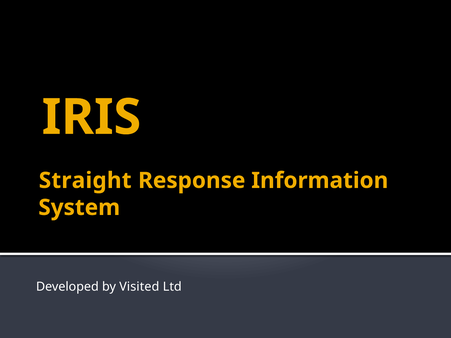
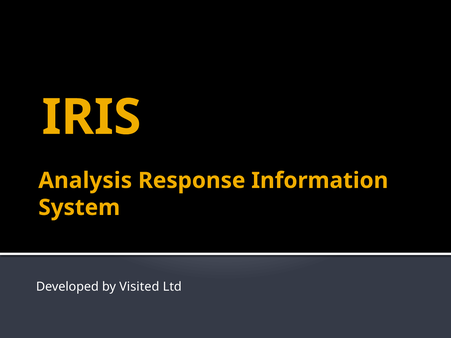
Straight: Straight -> Analysis
